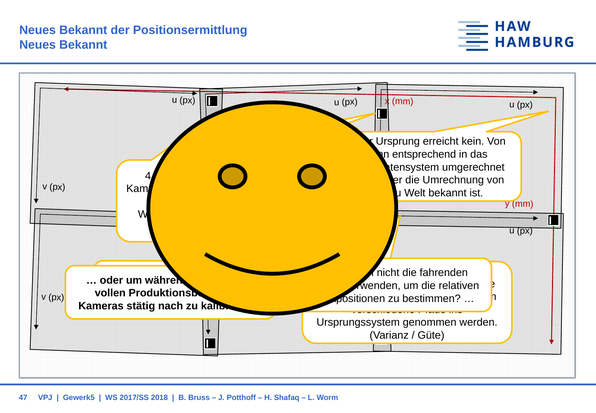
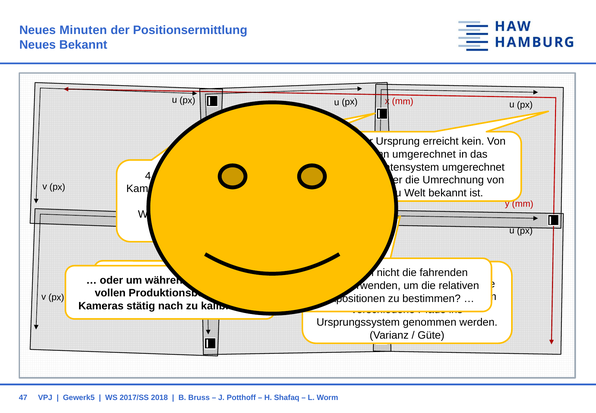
Bekannt at (83, 30): Bekannt -> Minuten
entsprechend at (424, 154): entsprechend -> umgerechnet
